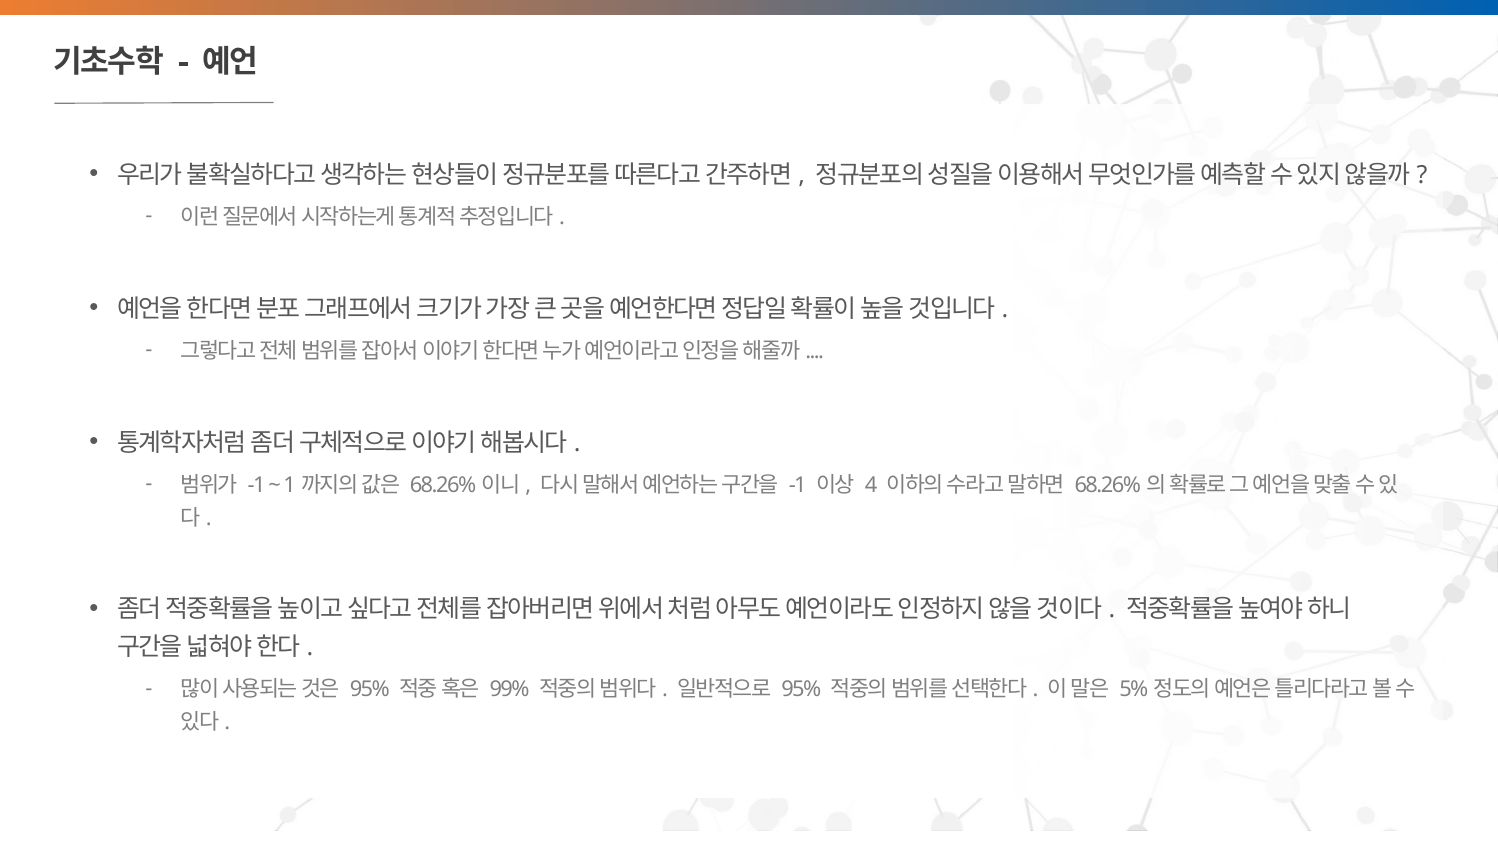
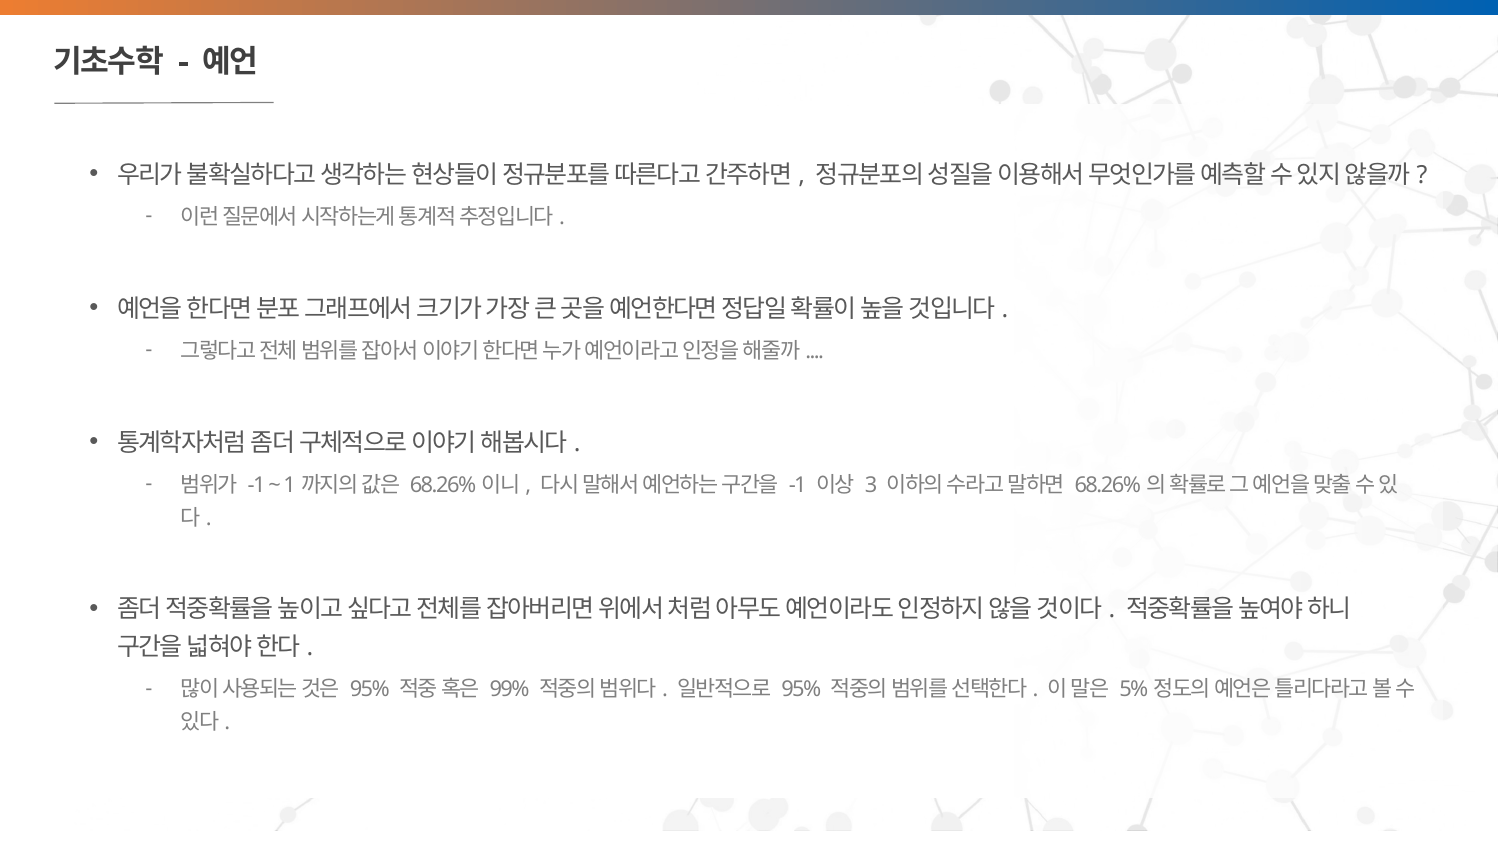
4: 4 -> 3
